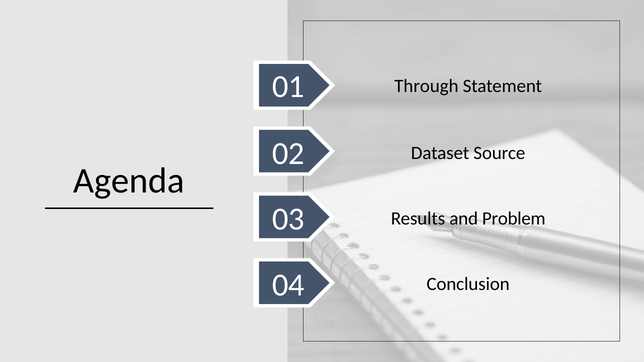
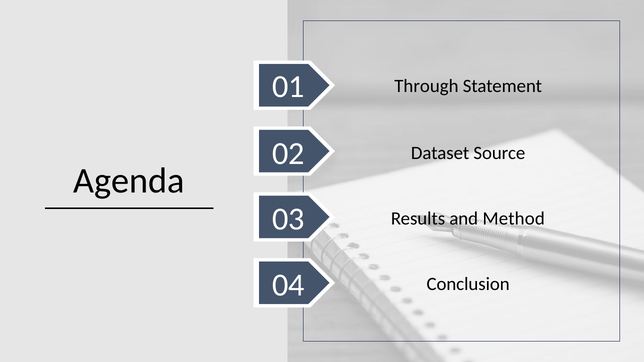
Problem: Problem -> Method
